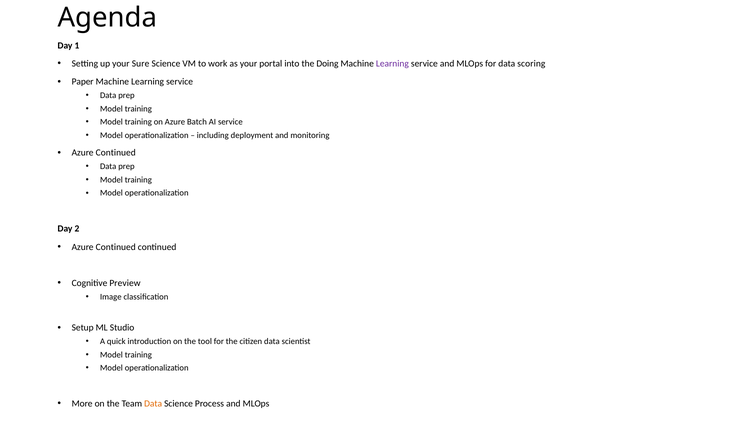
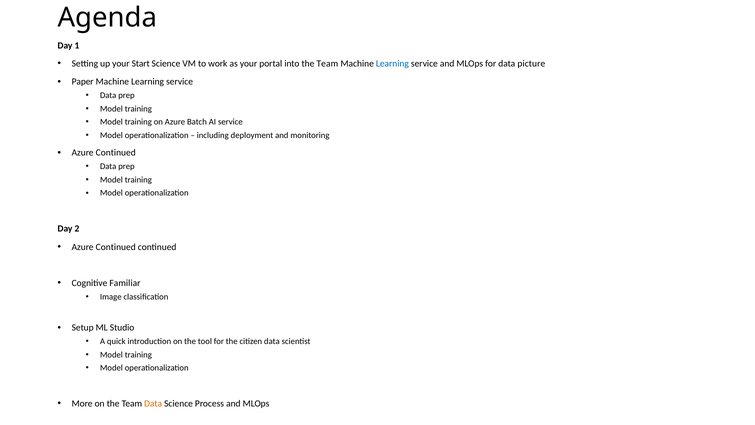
Sure: Sure -> Start
into the Doing: Doing -> Team
Learning at (392, 64) colour: purple -> blue
scoring: scoring -> picture
Preview: Preview -> Familiar
